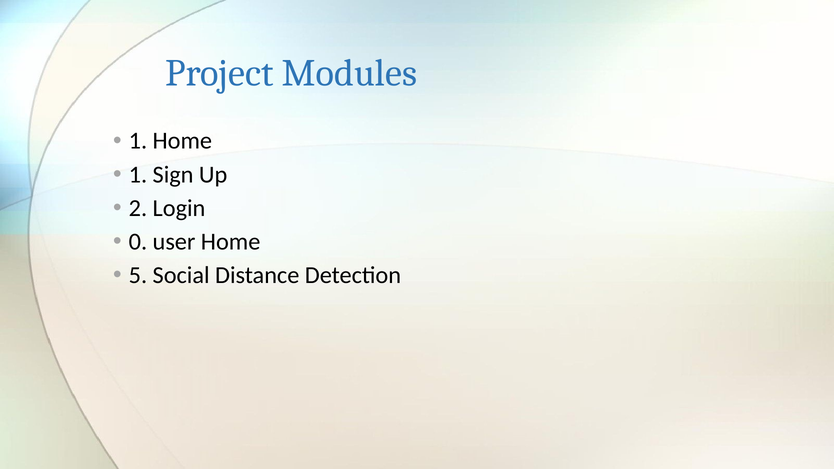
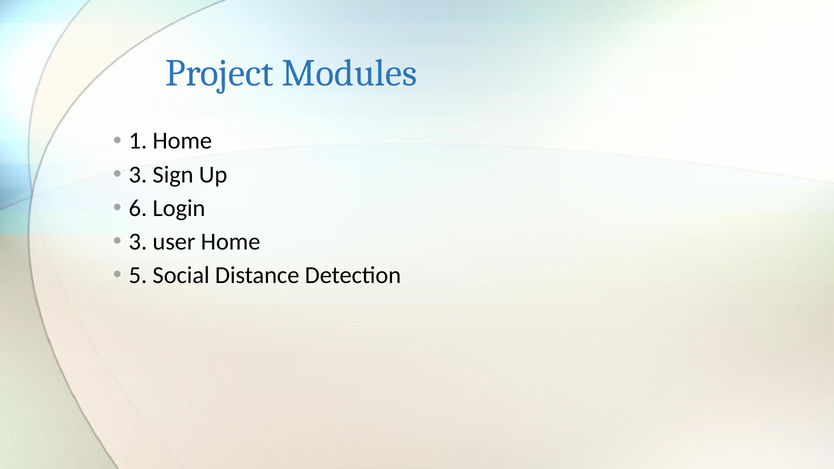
1 at (138, 175): 1 -> 3
2: 2 -> 6
0 at (138, 242): 0 -> 3
